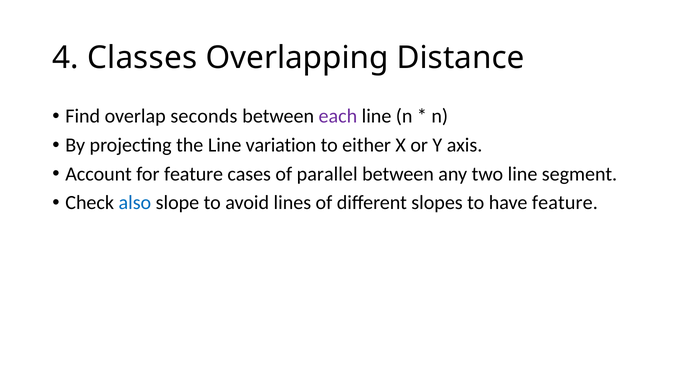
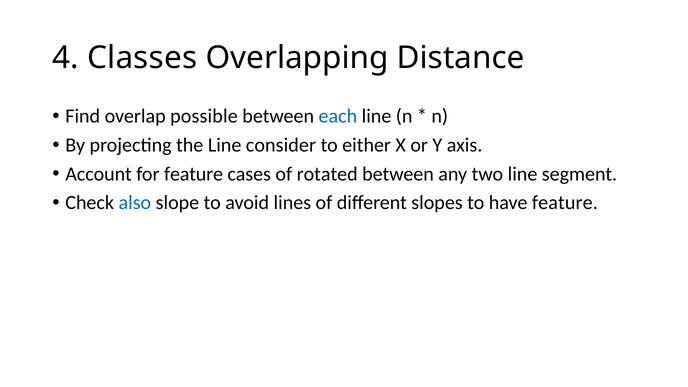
seconds: seconds -> possible
each colour: purple -> blue
variation: variation -> consider
parallel: parallel -> rotated
